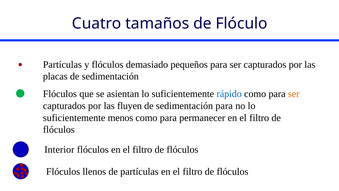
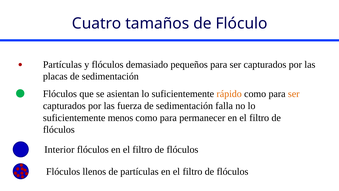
rápido colour: blue -> orange
fluyen: fluyen -> fuerza
sedimentación para: para -> falla
